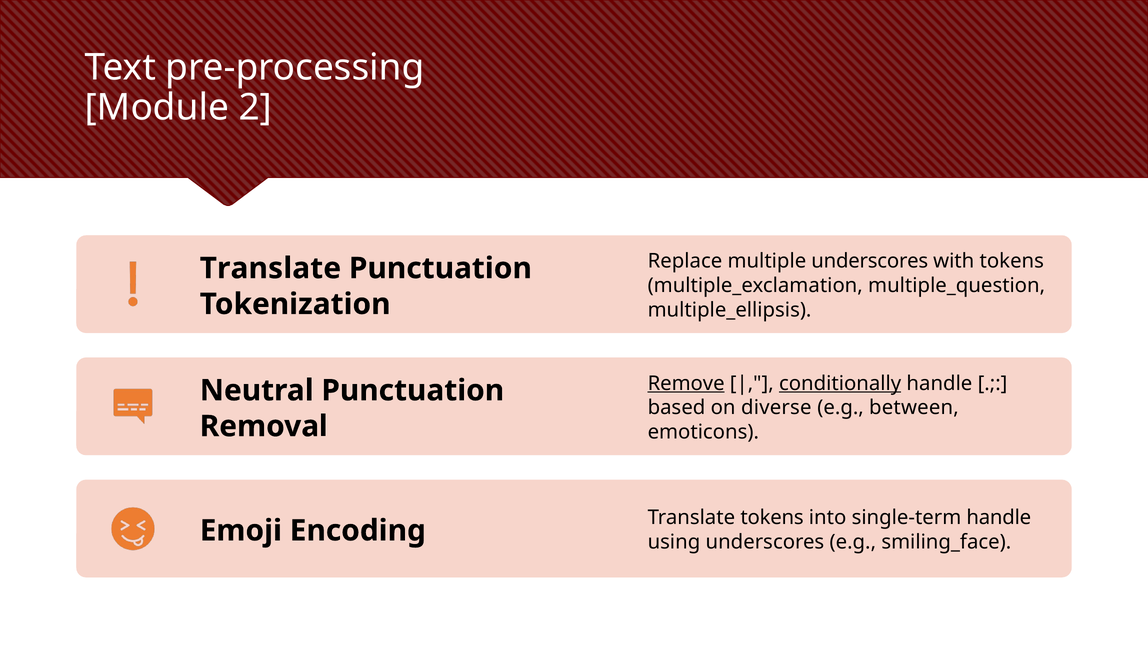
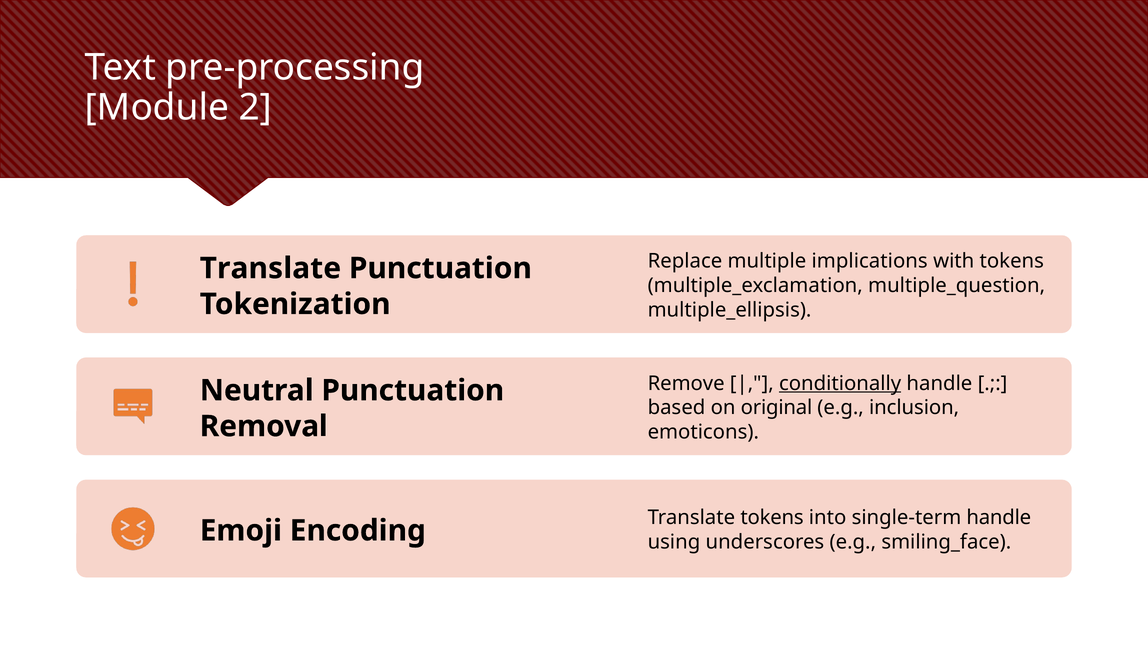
multiple underscores: underscores -> implications
Remove underline: present -> none
diverse: diverse -> original
between: between -> inclusion
